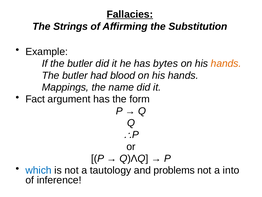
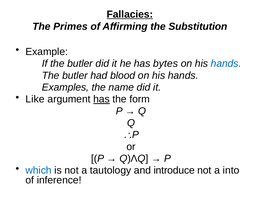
Strings: Strings -> Primes
hands at (226, 63) colour: orange -> blue
Mappings: Mappings -> Examples
Fact: Fact -> Like
has at (102, 99) underline: none -> present
problems: problems -> introduce
